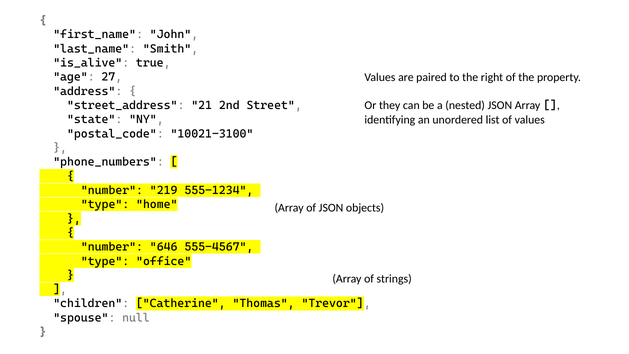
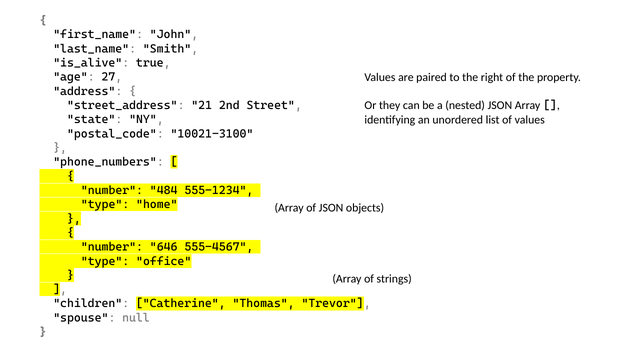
219: 219 -> 484
